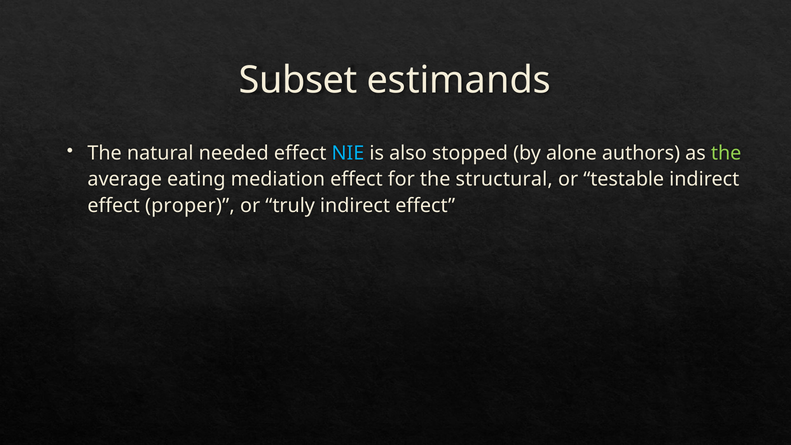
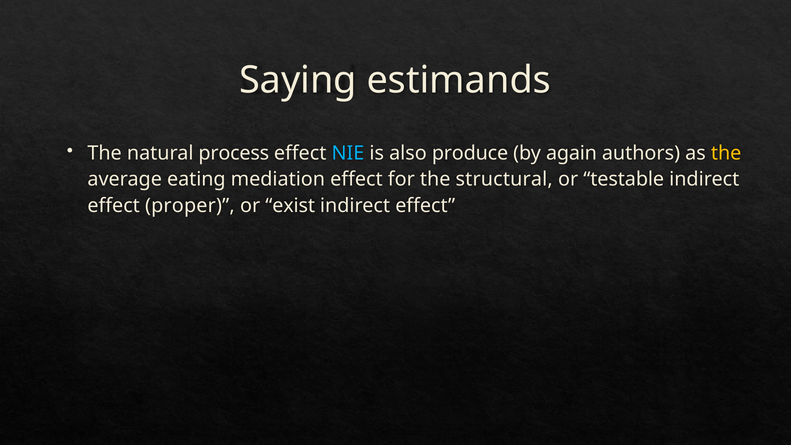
Subset: Subset -> Saying
needed: needed -> process
stopped: stopped -> produce
alone: alone -> again
the at (726, 153) colour: light green -> yellow
truly: truly -> exist
